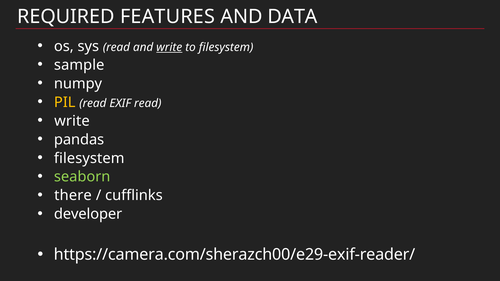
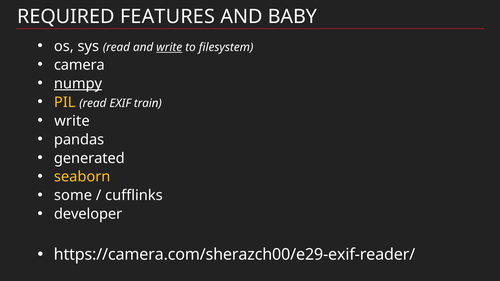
DATA: DATA -> BABY
sample: sample -> camera
numpy underline: none -> present
EXIF read: read -> train
filesystem at (89, 158): filesystem -> generated
seaborn colour: light green -> yellow
there: there -> some
